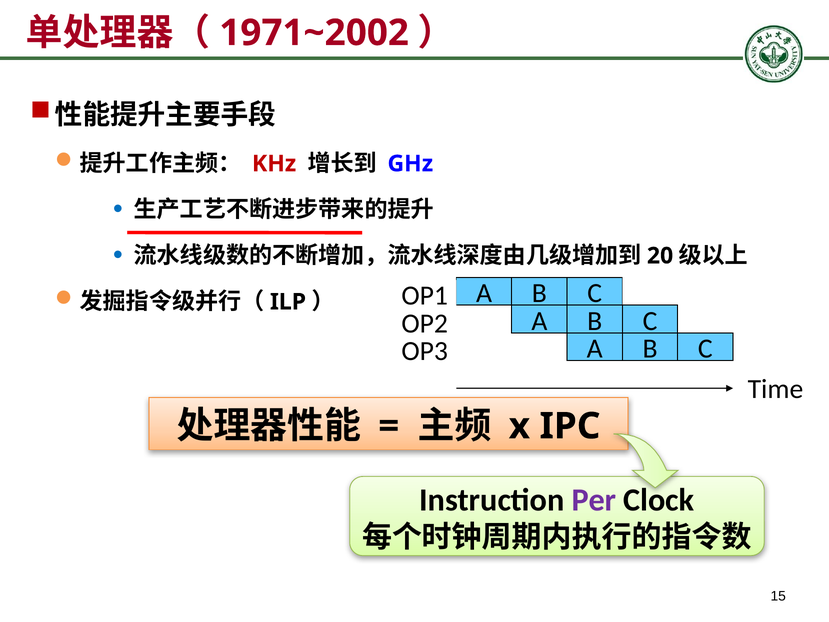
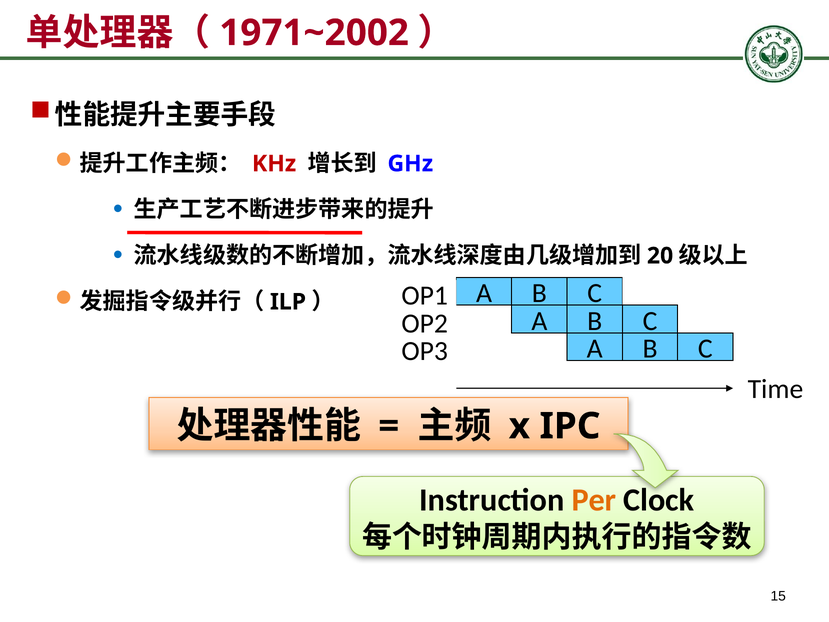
Per colour: purple -> orange
